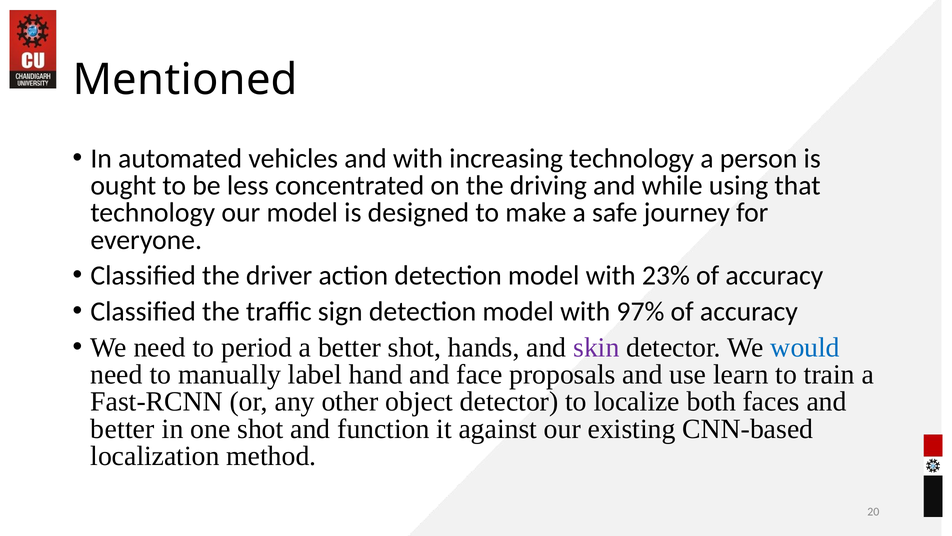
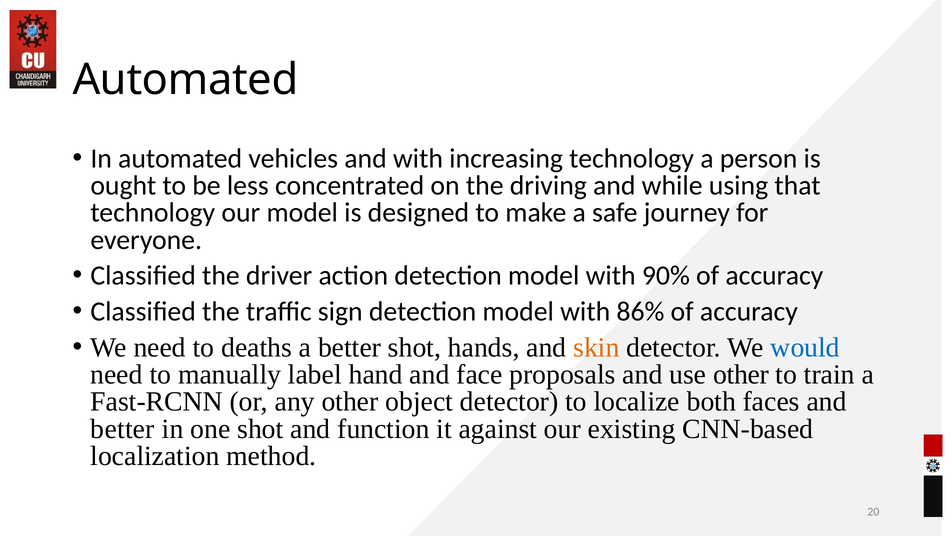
Mentioned at (185, 80): Mentioned -> Automated
23%: 23% -> 90%
97%: 97% -> 86%
period: period -> deaths
skin colour: purple -> orange
use learn: learn -> other
